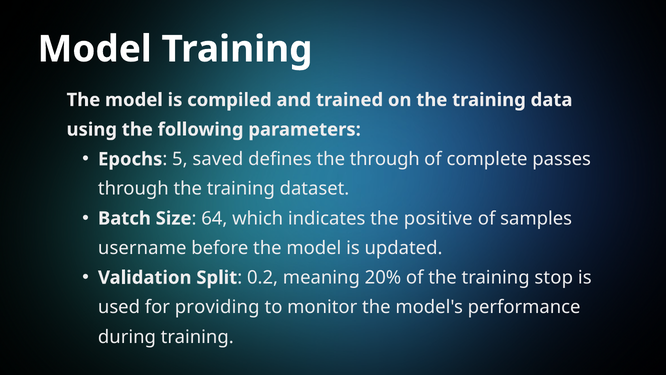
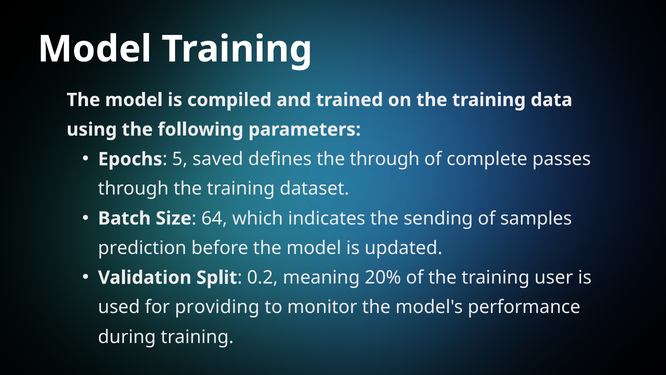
positive: positive -> sending
username: username -> prediction
stop: stop -> user
